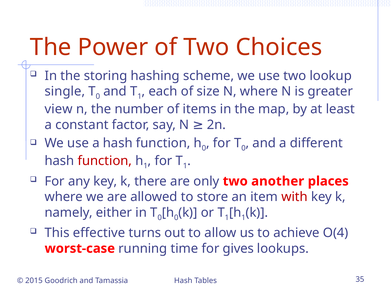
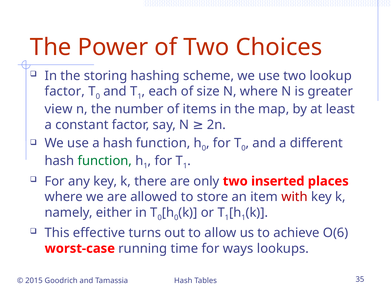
single at (65, 91): single -> factor
function at (105, 161) colour: red -> green
another: another -> inserted
O(4: O(4 -> O(6
gives: gives -> ways
